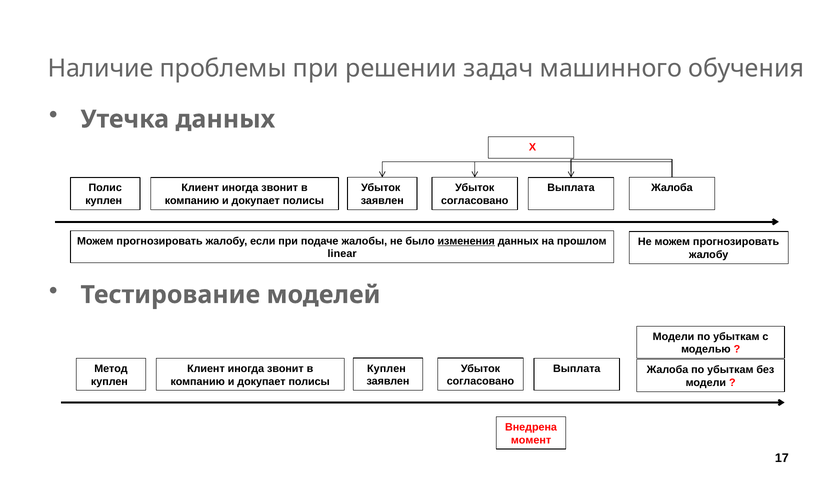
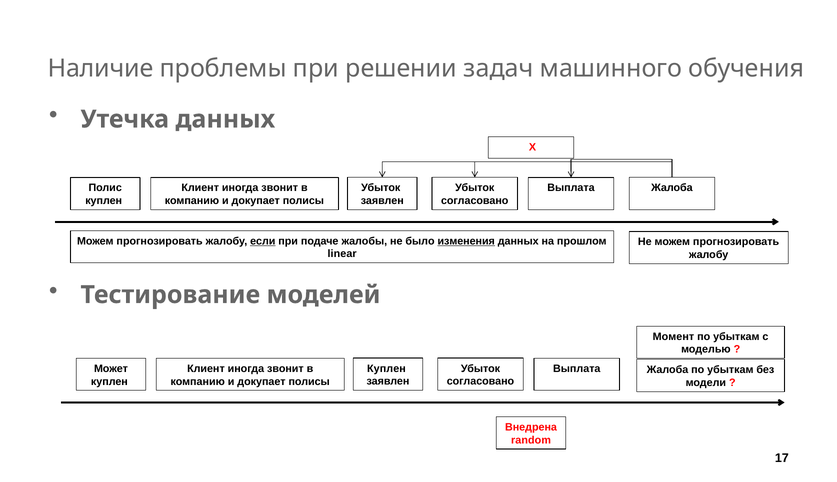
если underline: none -> present
Модели at (673, 336): Модели -> Момент
Метод: Метод -> Может
момент: момент -> random
